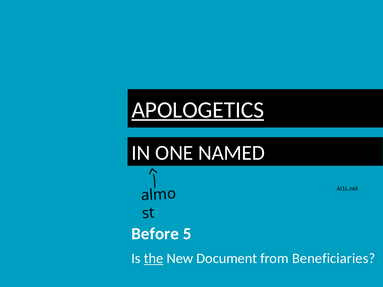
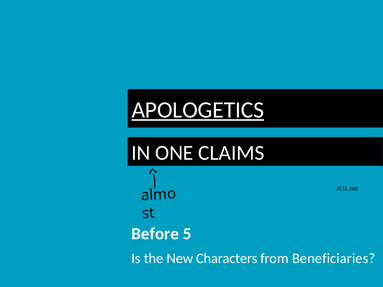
NAMED: NAMED -> CLAIMS
the underline: present -> none
Document: Document -> Characters
